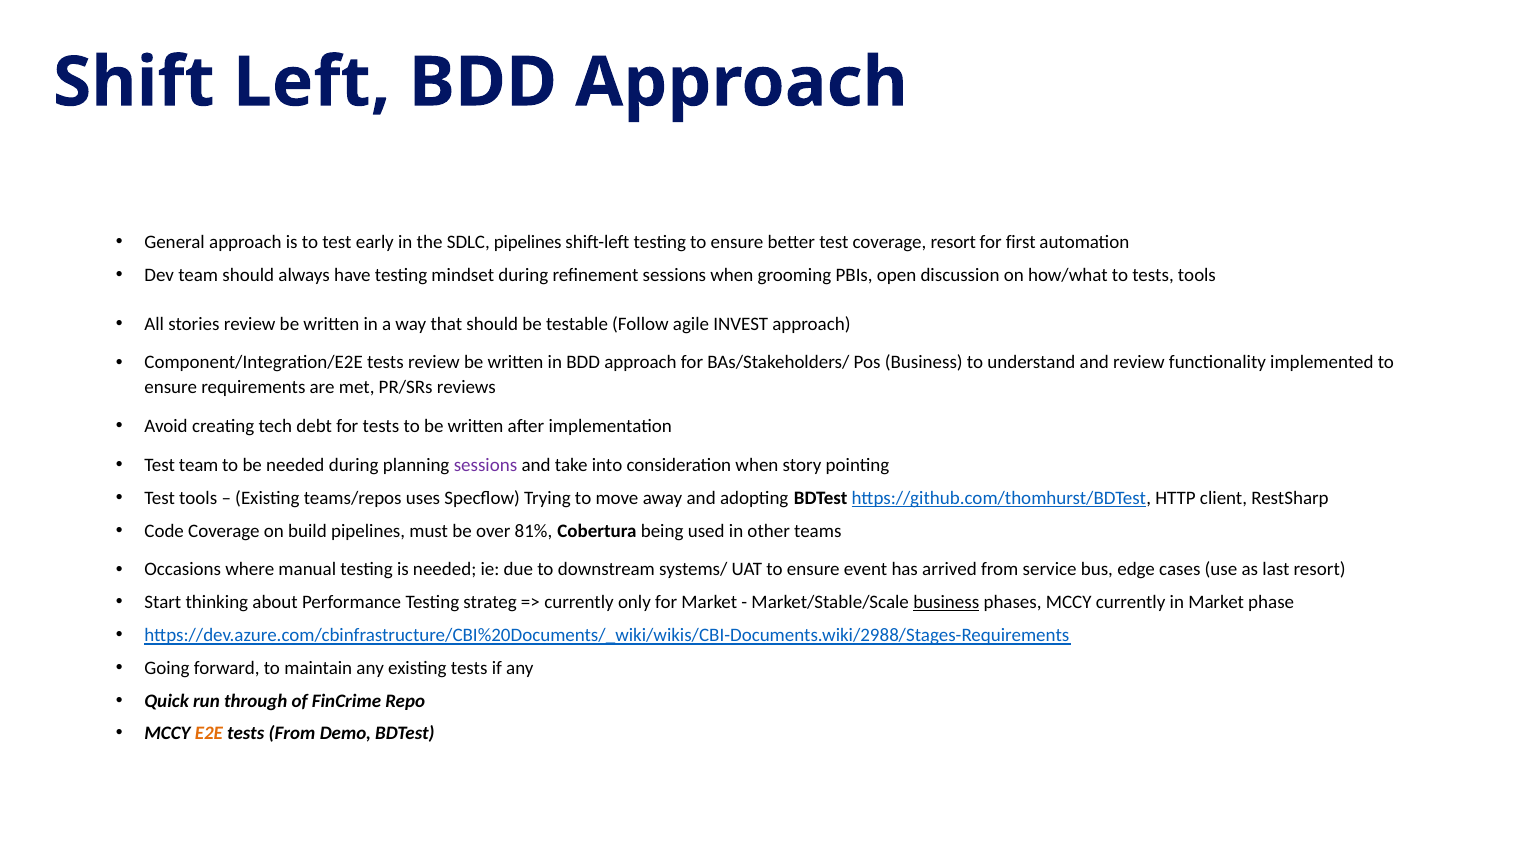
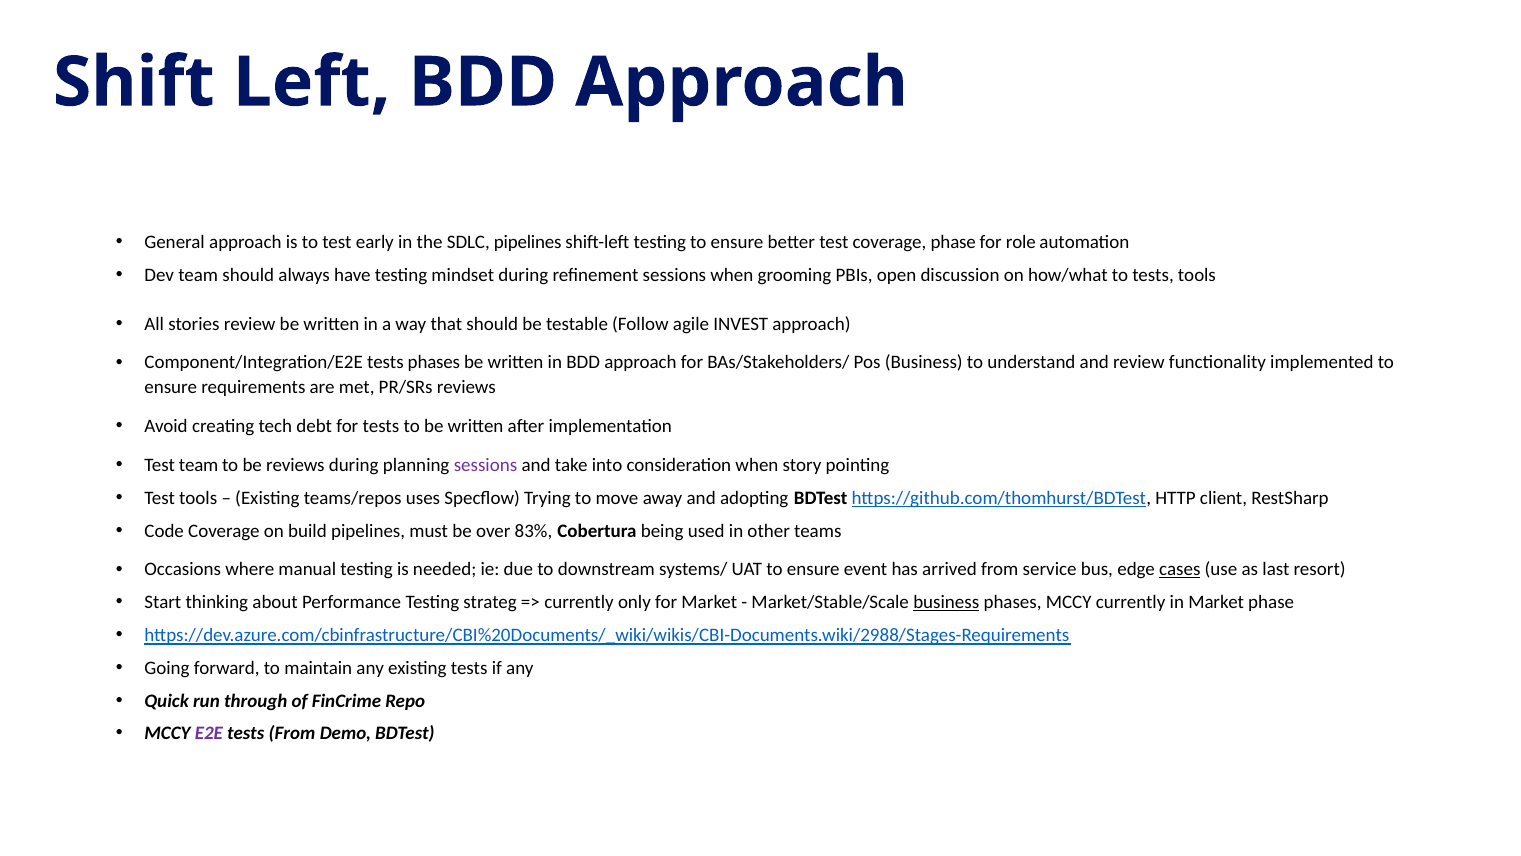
coverage resort: resort -> phase
first: first -> role
tests review: review -> phases
be needed: needed -> reviews
81%: 81% -> 83%
cases underline: none -> present
E2E colour: orange -> purple
